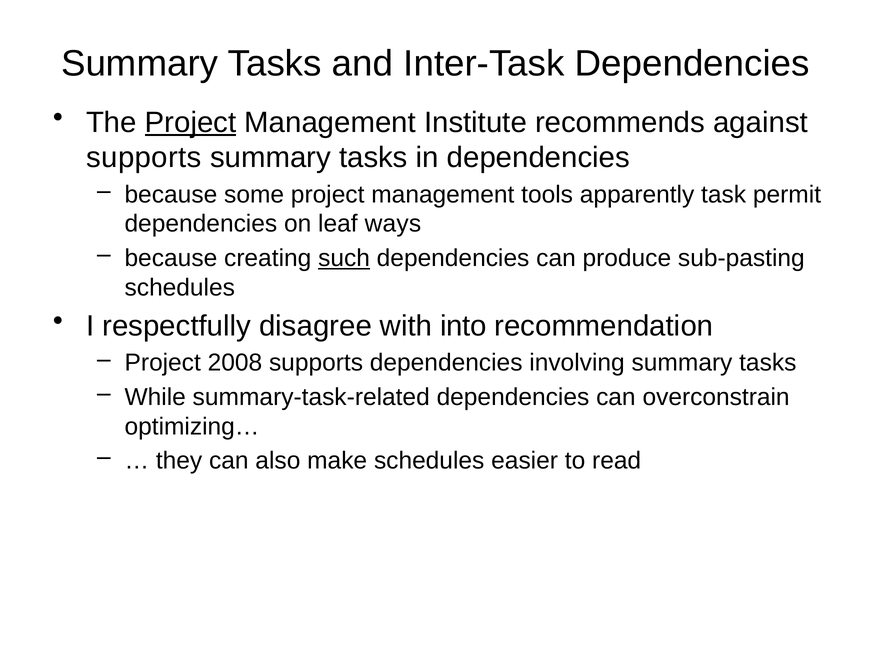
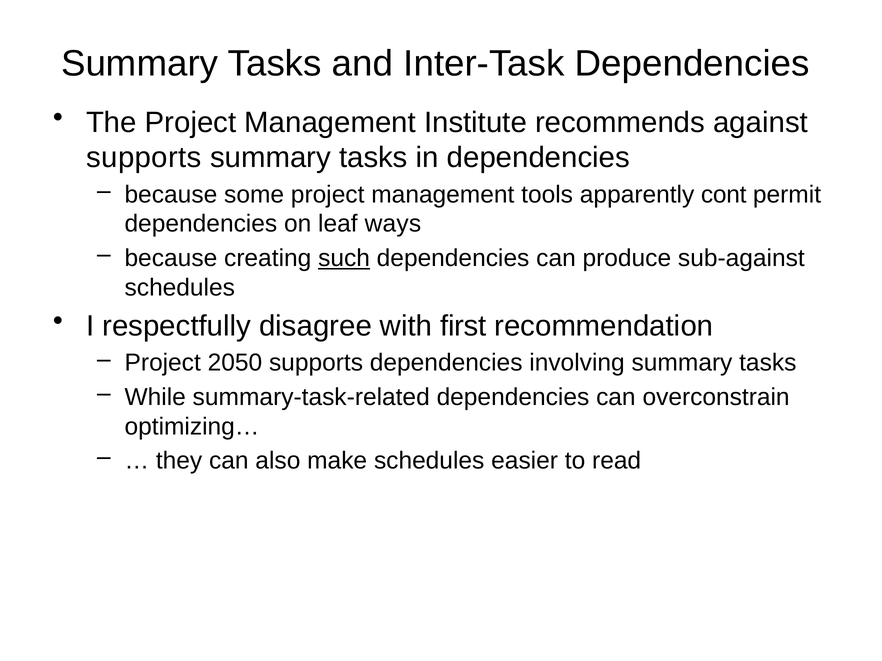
Project at (191, 122) underline: present -> none
task: task -> cont
sub-pasting: sub-pasting -> sub-against
into: into -> first
2008: 2008 -> 2050
